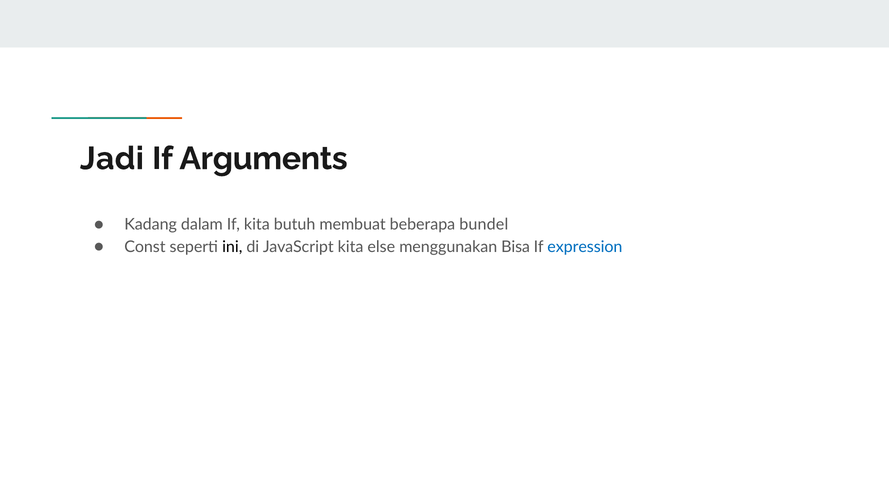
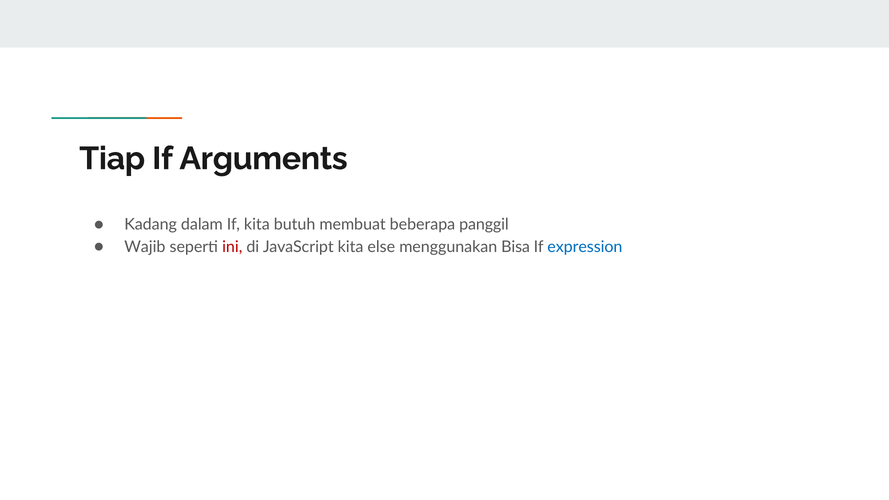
Jadi: Jadi -> Tiap
bundel: bundel -> panggil
Const: Const -> Wajib
ini colour: black -> red
